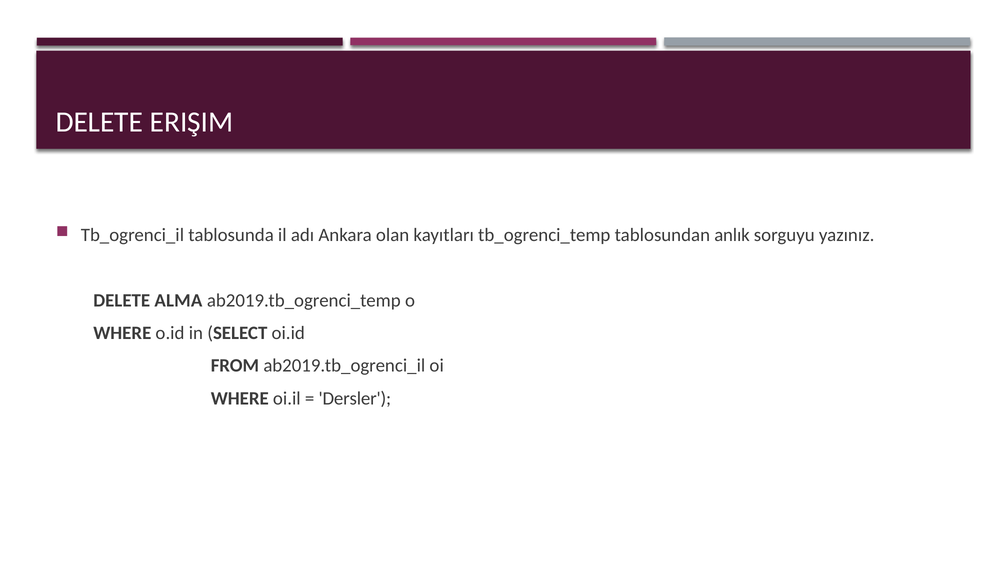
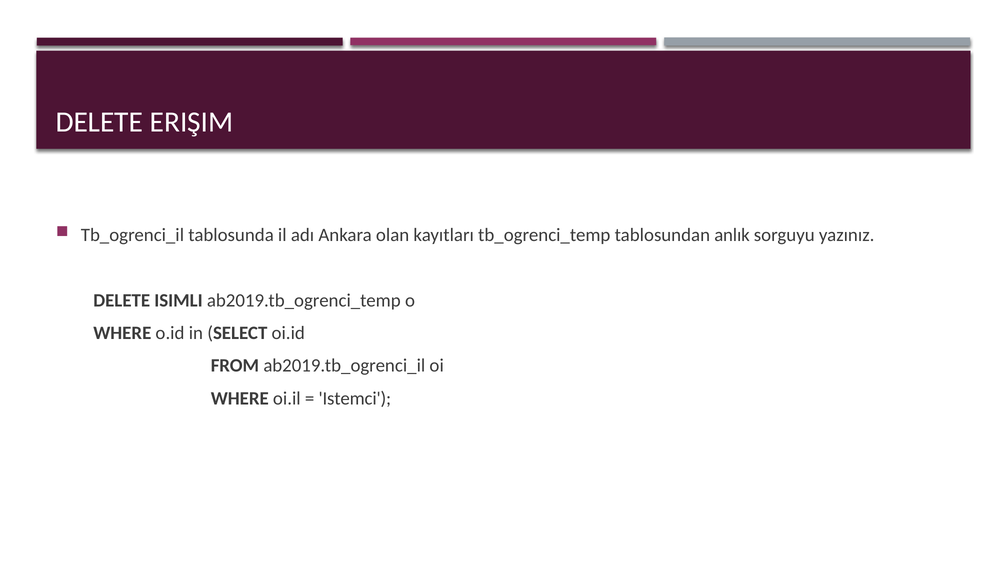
ALMA: ALMA -> ISIMLI
Dersler: Dersler -> Istemci
